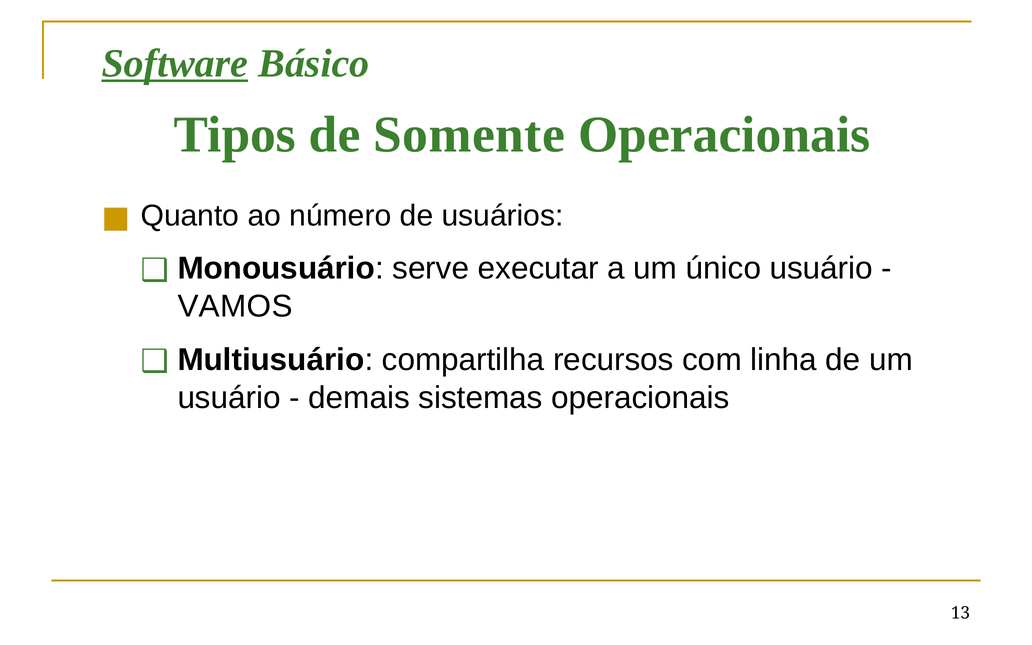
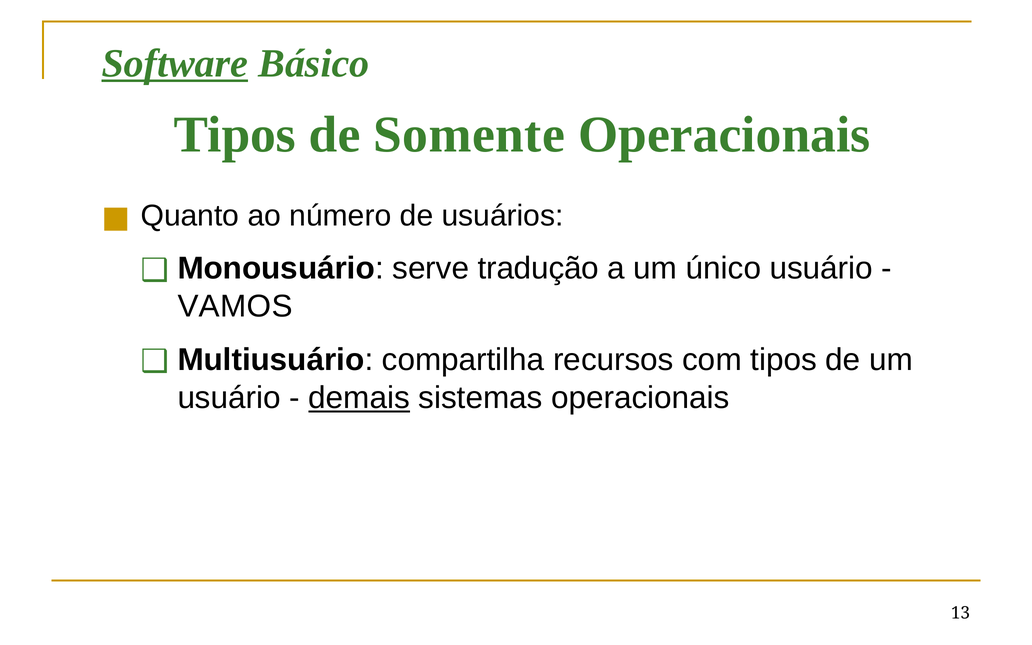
executar: executar -> tradução
com linha: linha -> tipos
demais underline: none -> present
